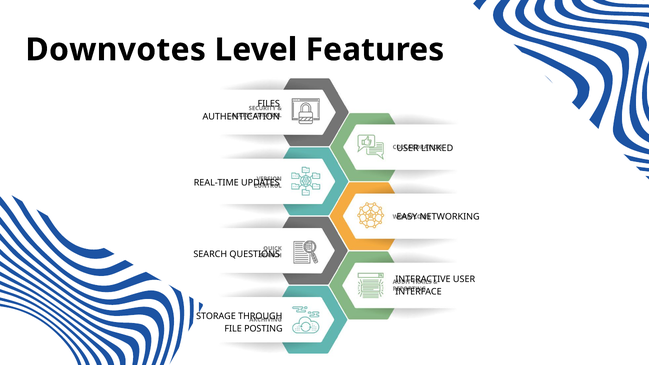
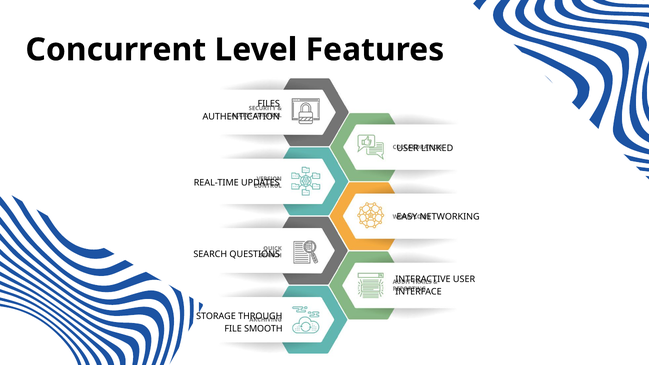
Downvotes: Downvotes -> Concurrent
POSTING: POSTING -> SMOOTH
